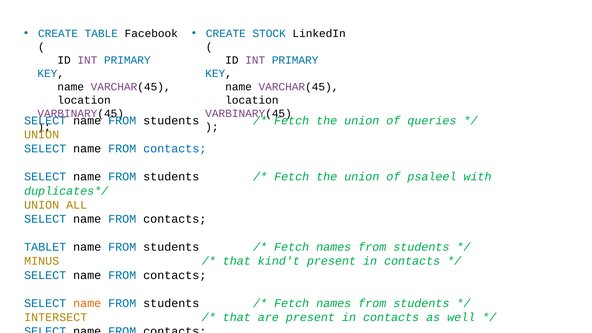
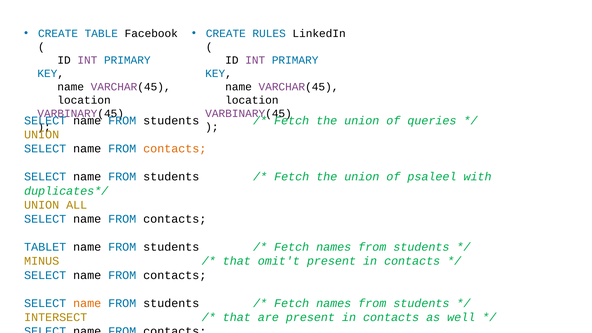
STOCK: STOCK -> RULES
contacts at (175, 149) colour: blue -> orange
kind't: kind't -> omit't
